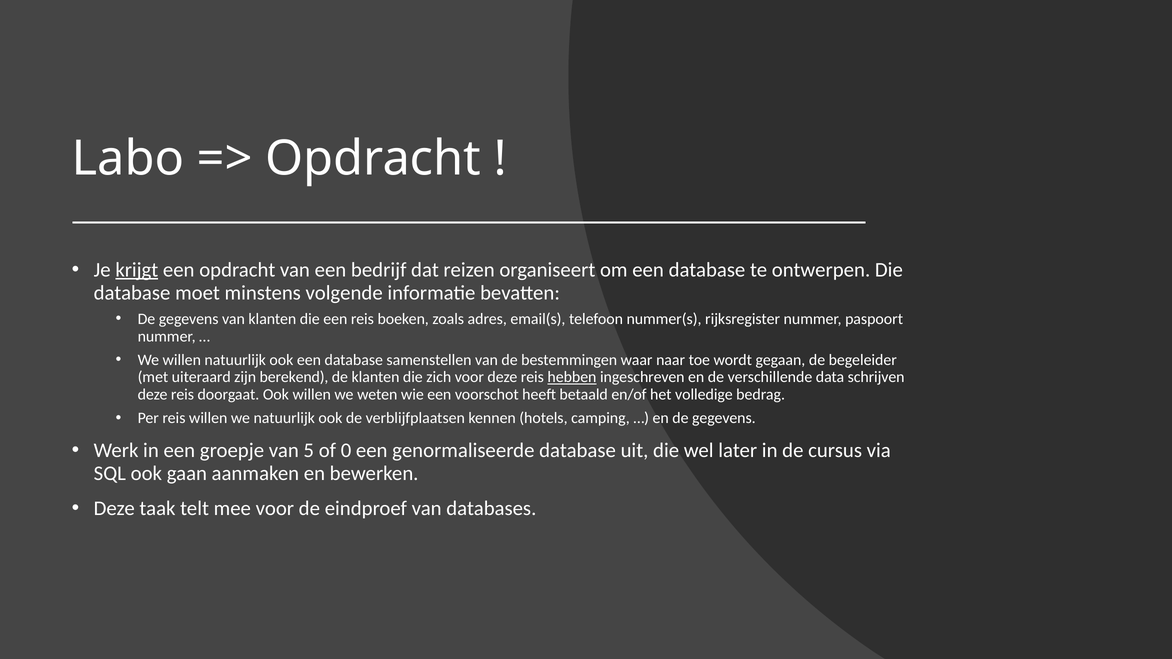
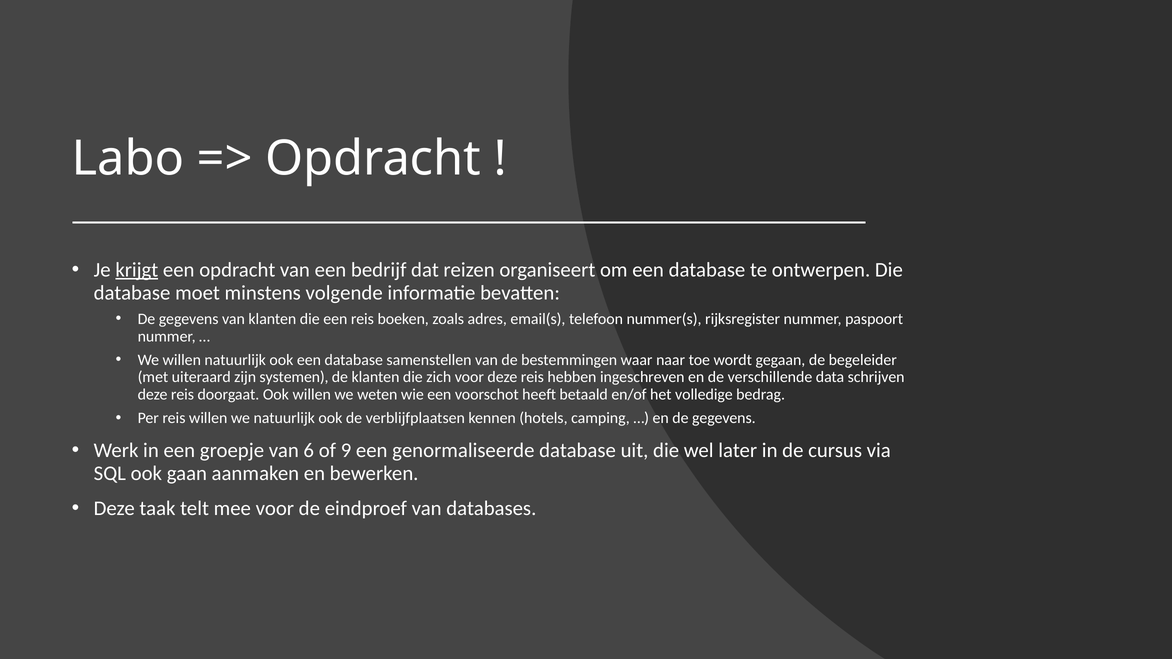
berekend: berekend -> systemen
hebben underline: present -> none
5: 5 -> 6
0: 0 -> 9
